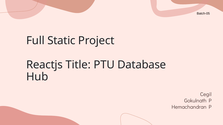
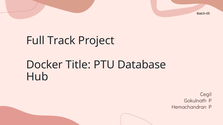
Static: Static -> Track
Reactjs: Reactjs -> Docker
